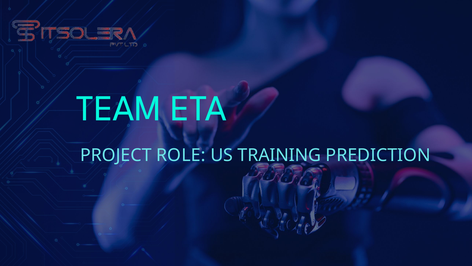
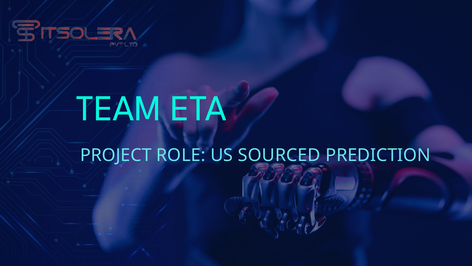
TRAINING: TRAINING -> SOURCED
